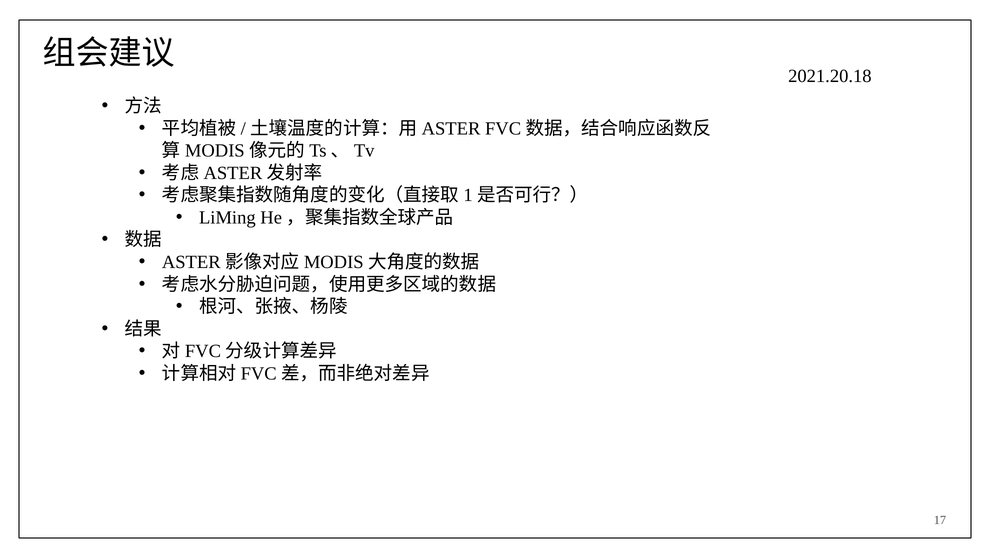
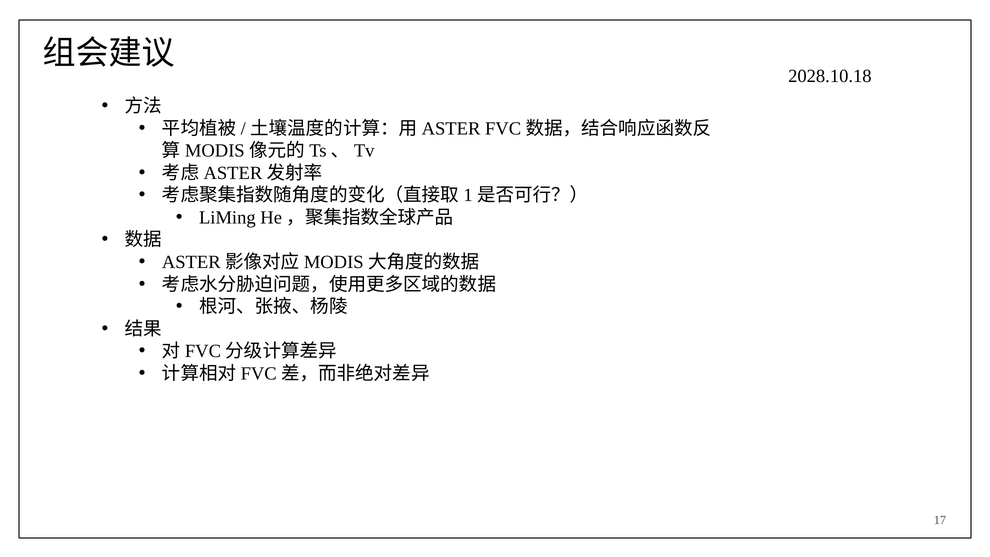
2021.20.18: 2021.20.18 -> 2028.10.18
